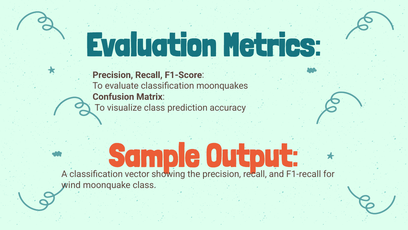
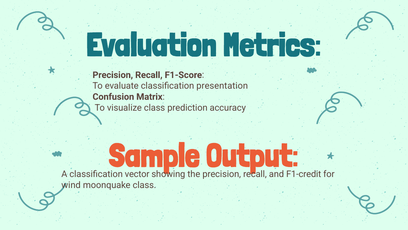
moonquakes: moonquakes -> presentation
F1-recall: F1-recall -> F1-credit
